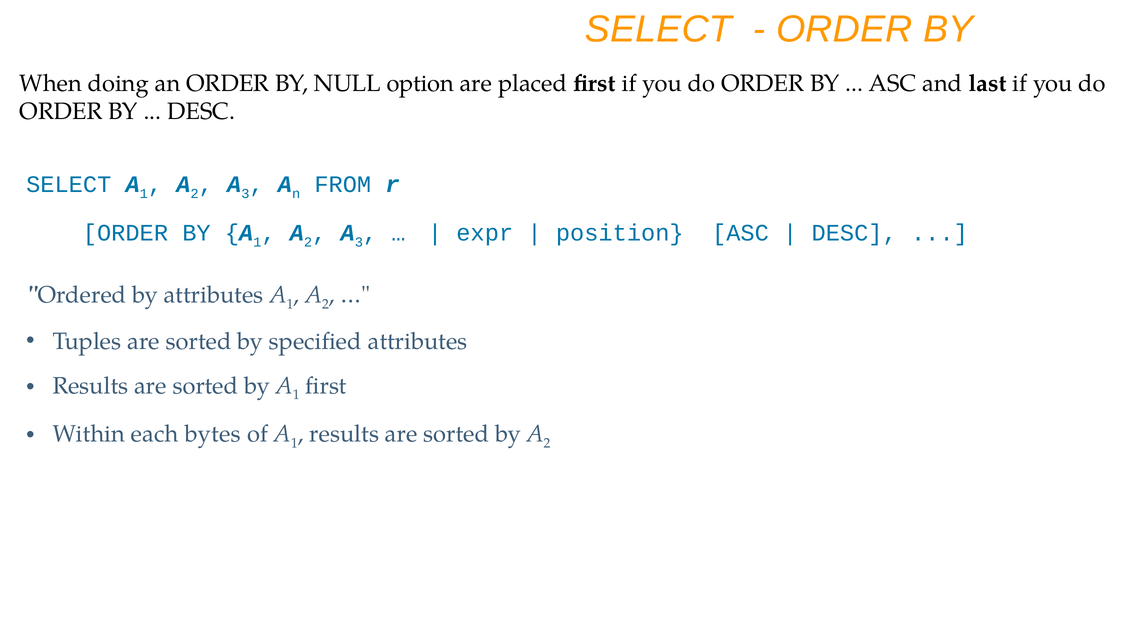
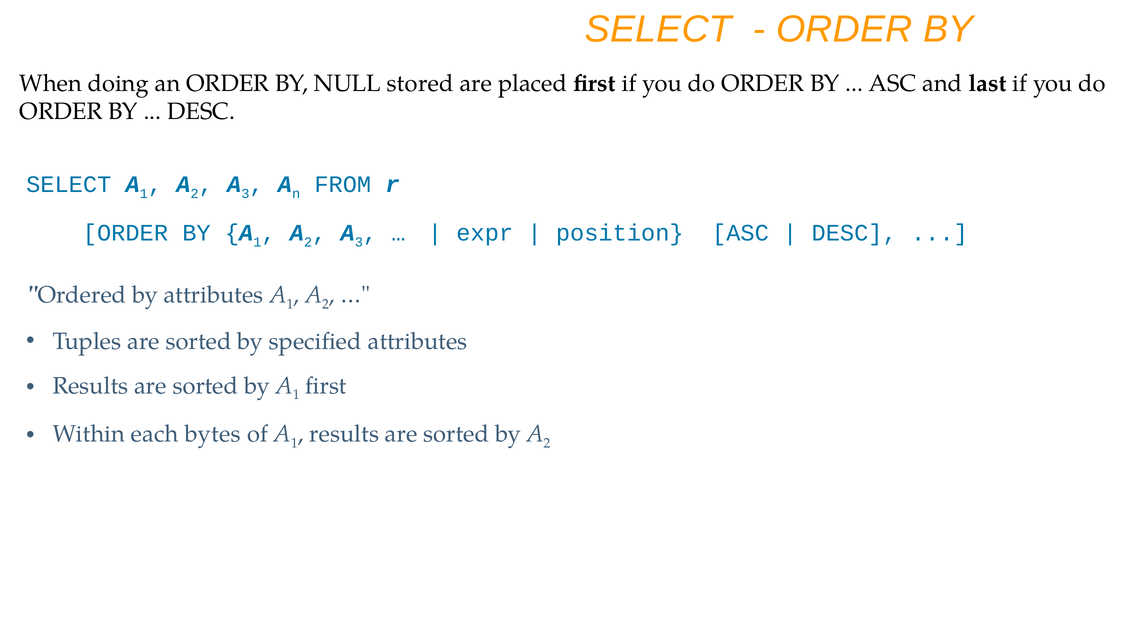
option: option -> stored
